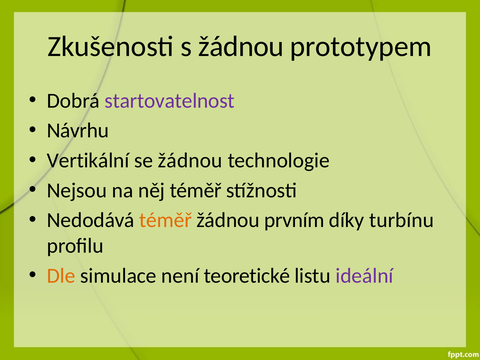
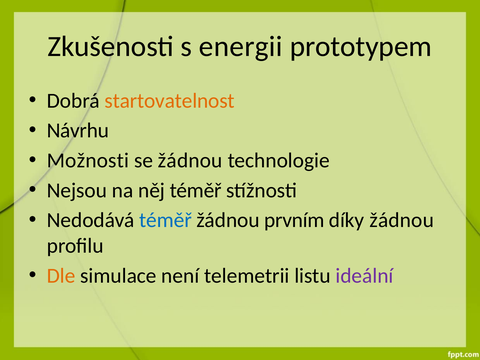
s žádnou: žádnou -> energii
startovatelnost colour: purple -> orange
Vertikální: Vertikální -> Možnosti
téměř at (165, 220) colour: orange -> blue
díky turbínu: turbínu -> žádnou
teoretické: teoretické -> telemetrii
